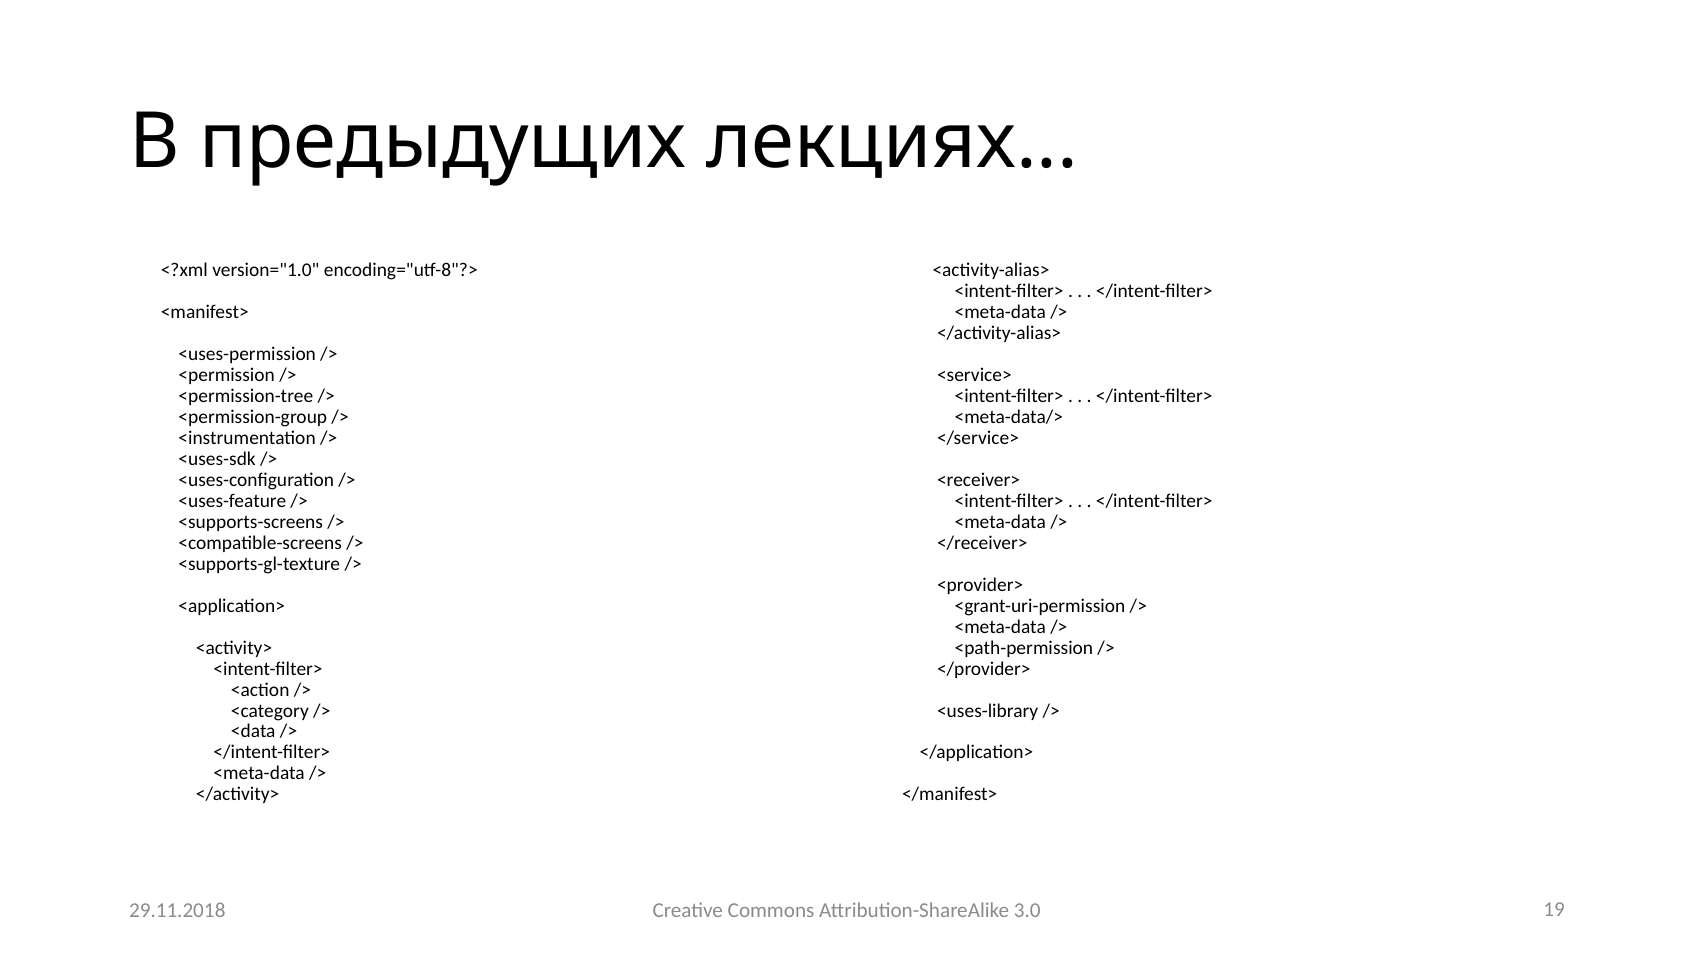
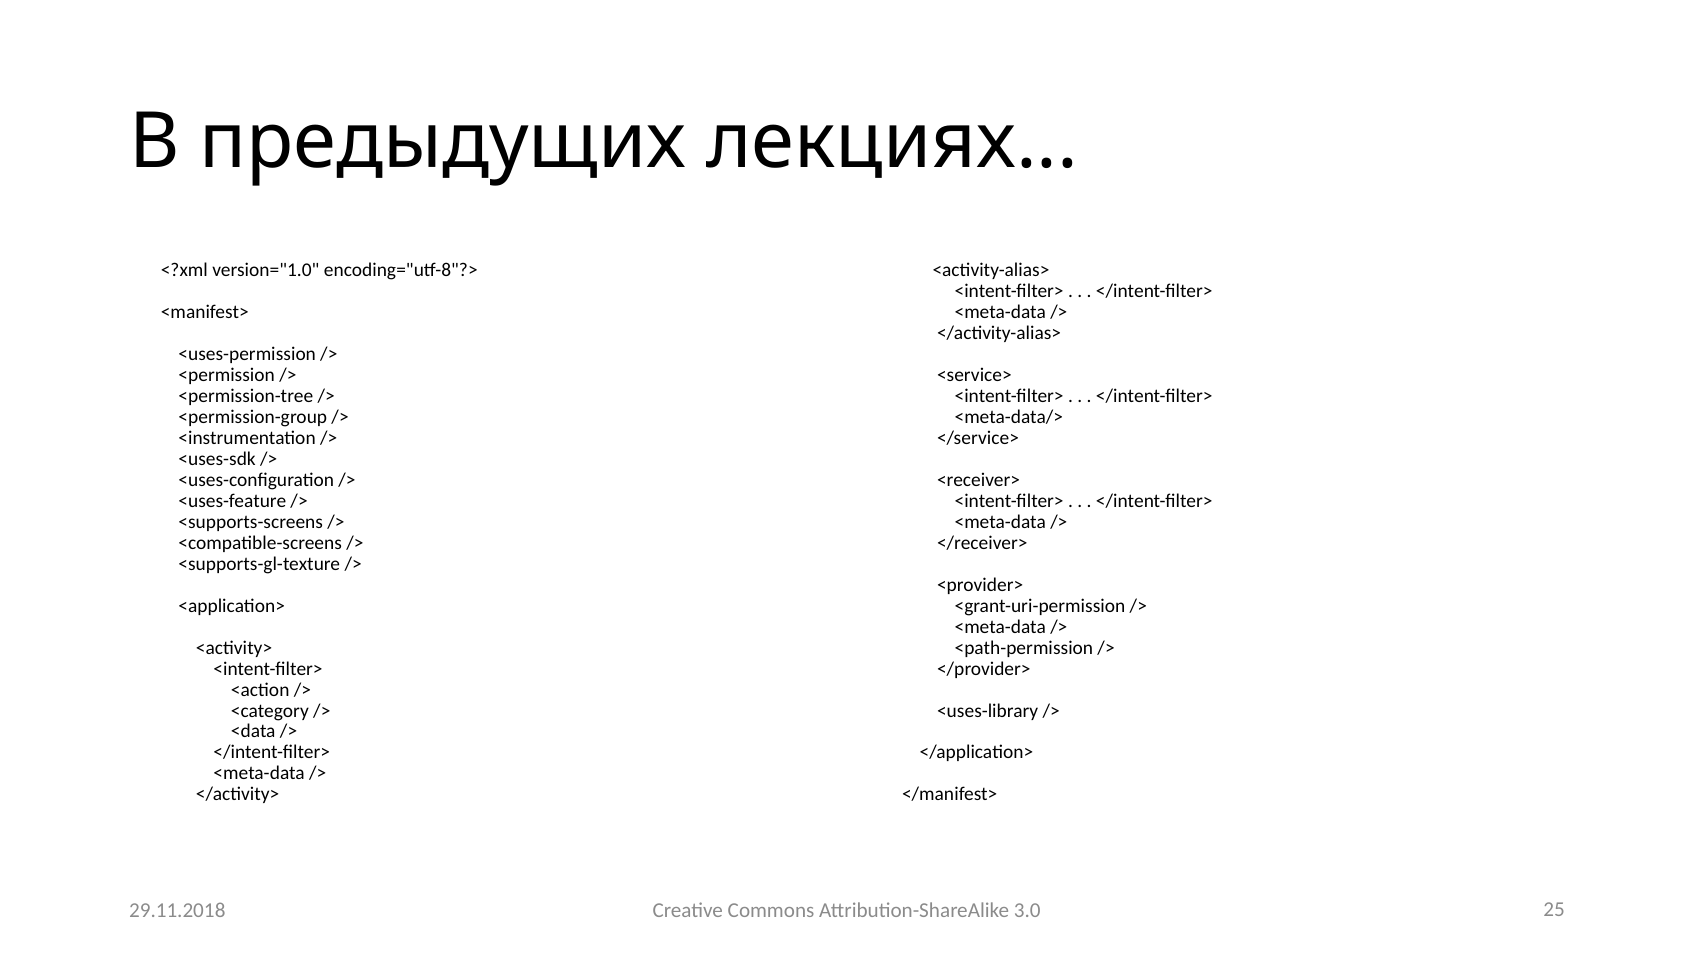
19: 19 -> 25
